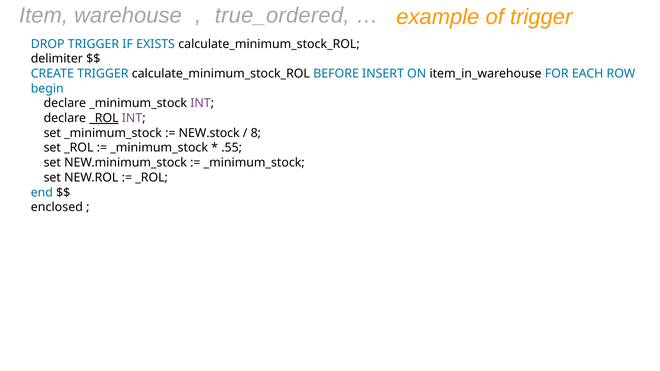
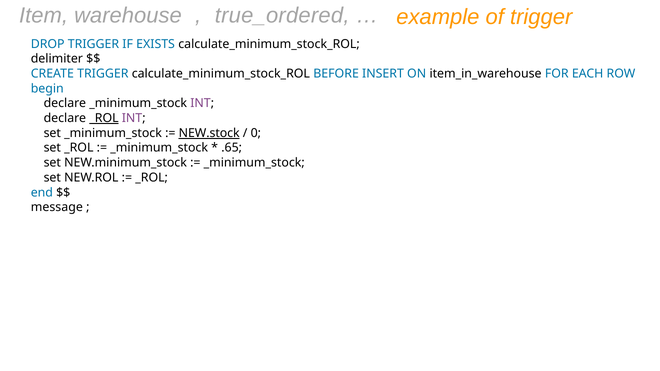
NEW.stock underline: none -> present
8: 8 -> 0
.55: .55 -> .65
enclosed: enclosed -> message
